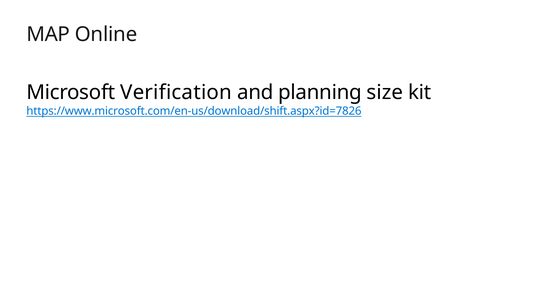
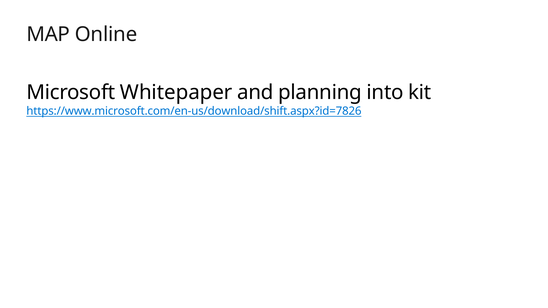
Verification: Verification -> Whitepaper
size: size -> into
